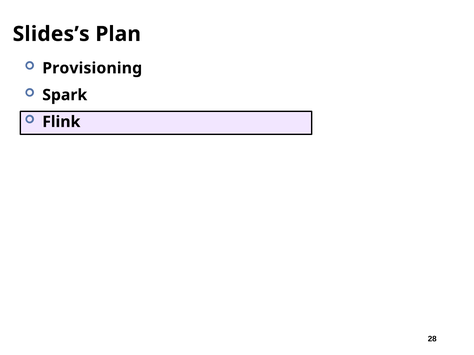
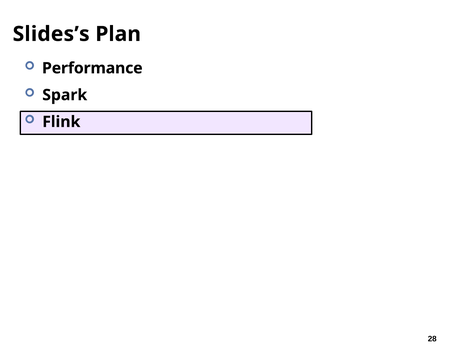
Provisioning: Provisioning -> Performance
